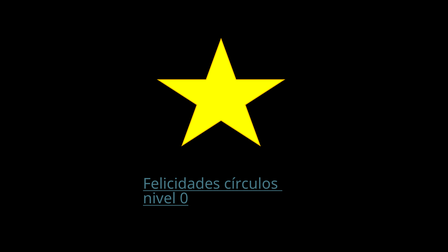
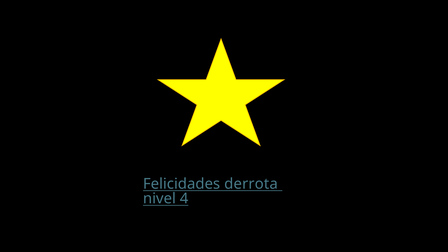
círculos: círculos -> derrota
0: 0 -> 4
